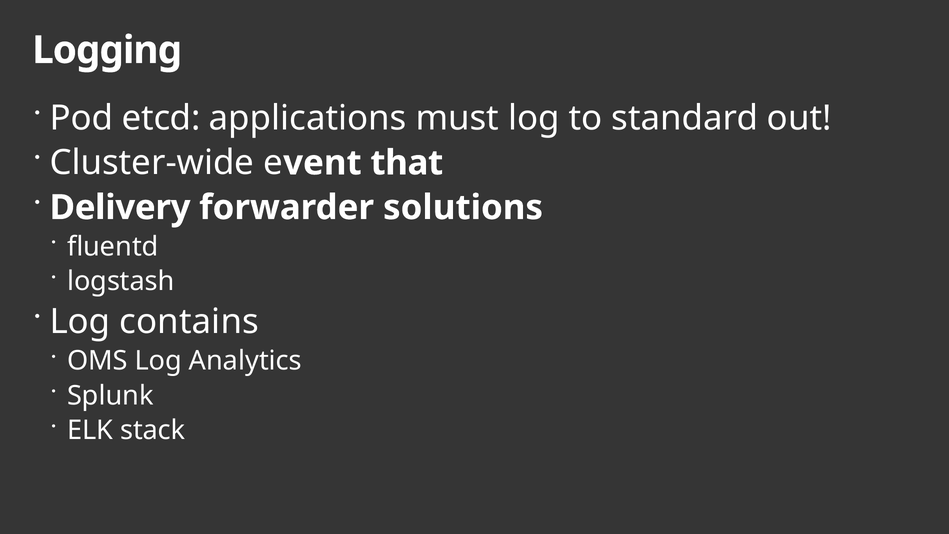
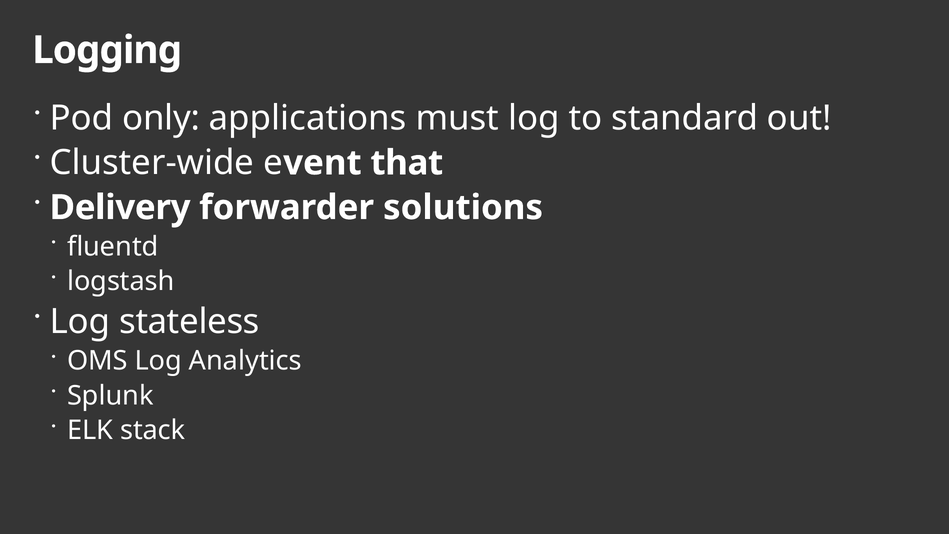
etcd: etcd -> only
contains: contains -> stateless
